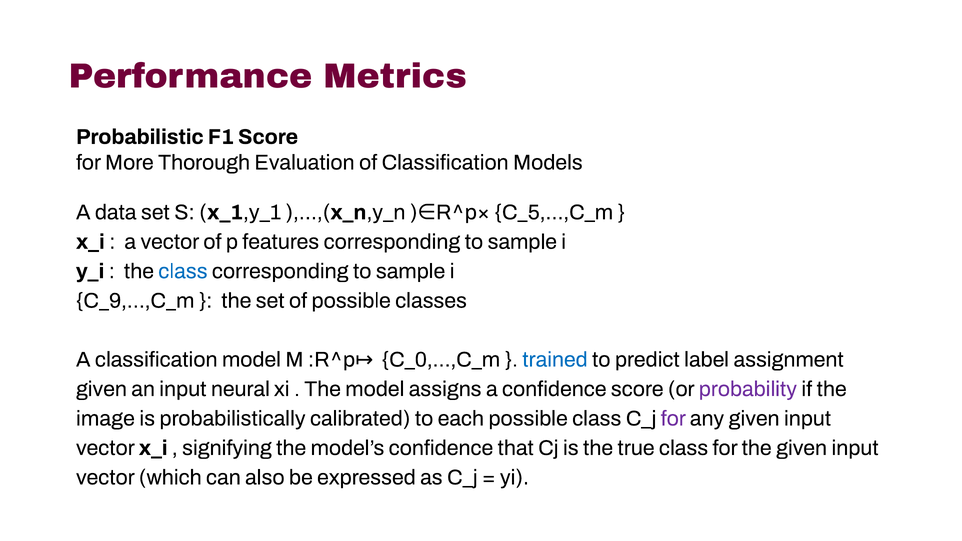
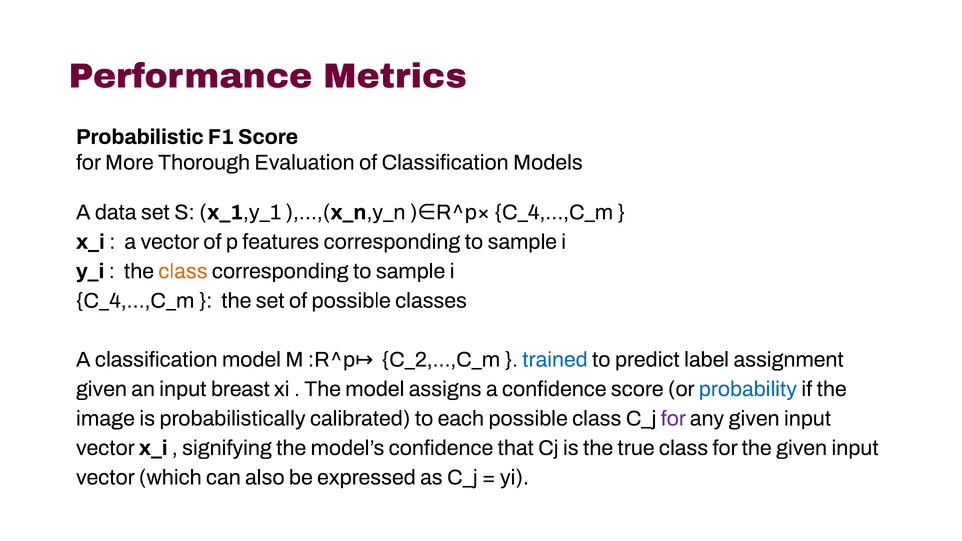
C_5,…,C_m at (554, 212): C_5,…,C_m -> C_4,…,C_m
class at (183, 271) colour: blue -> orange
C_9,…,C_m at (135, 301): C_9,…,C_m -> C_4,…,C_m
C_0,…,C_m: C_0,…,C_m -> C_2,…,C_m
neural: neural -> breast
probability colour: purple -> blue
